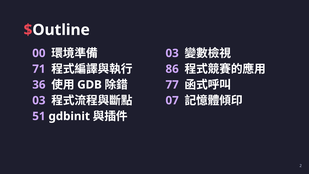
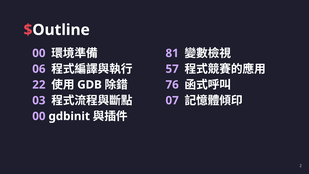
03 at (172, 53): 03 -> 81
71: 71 -> 06
86: 86 -> 57
36: 36 -> 22
77: 77 -> 76
51 at (39, 116): 51 -> 00
